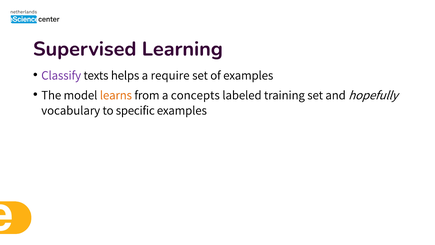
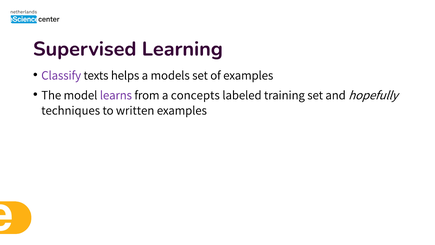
require: require -> models
learns colour: orange -> purple
vocabulary: vocabulary -> techniques
specific: specific -> written
